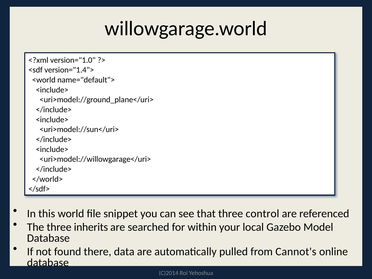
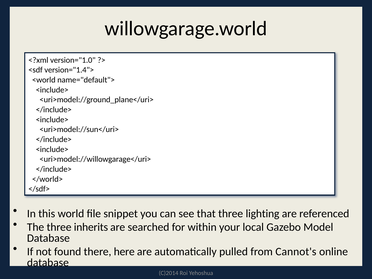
control: control -> lighting
data: data -> here
